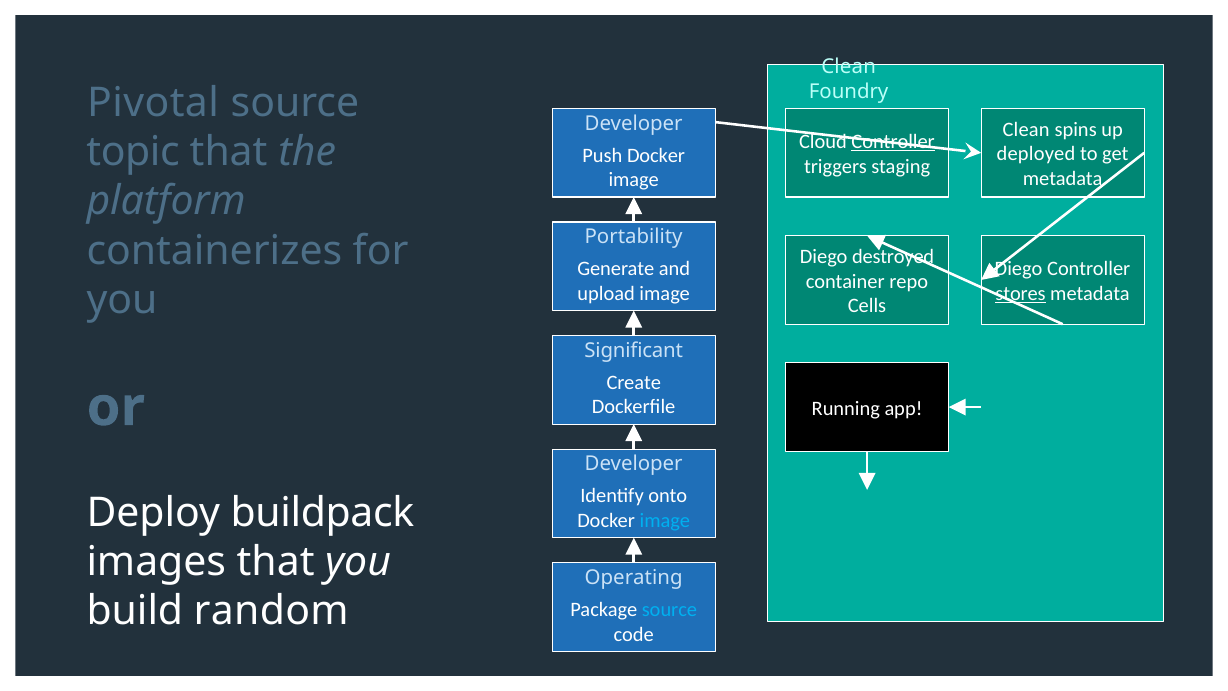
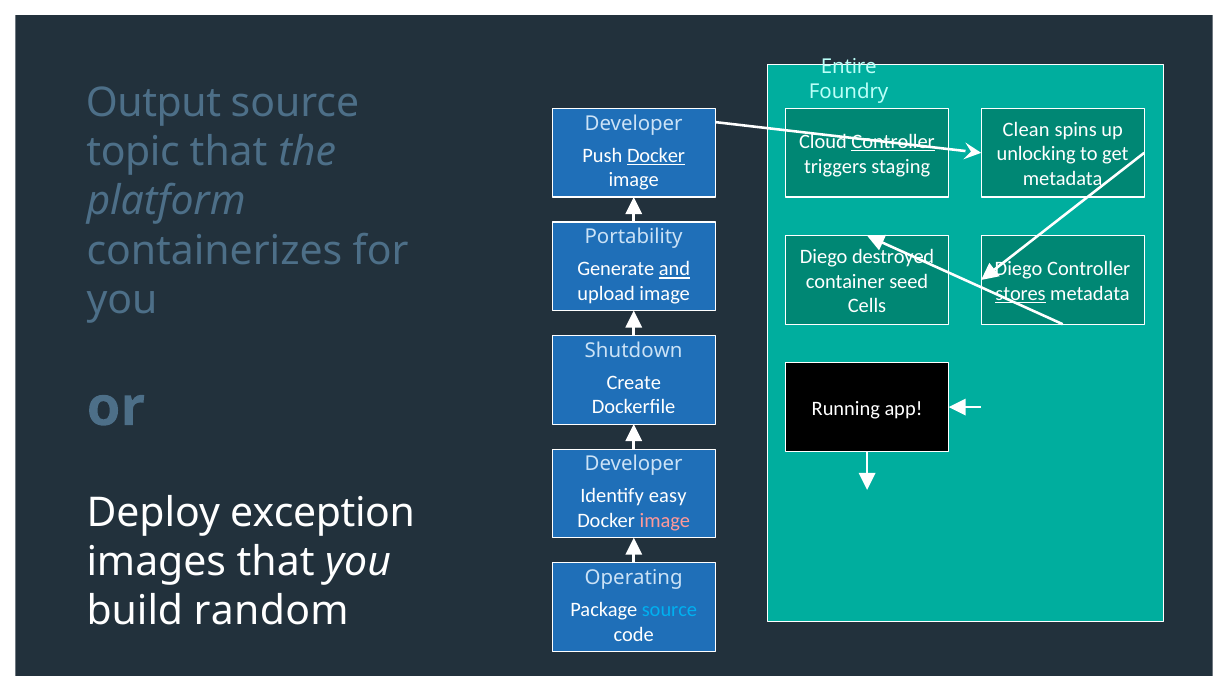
Clean at (849, 67): Clean -> Entire
Pivotal: Pivotal -> Output
deployed: deployed -> unlocking
Docker at (656, 156) underline: none -> present
and underline: none -> present
repo: repo -> seed
Significant: Significant -> Shutdown
onto: onto -> easy
buildpack: buildpack -> exception
image at (665, 521) colour: light blue -> pink
